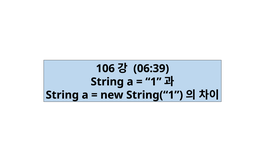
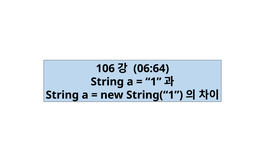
06:39: 06:39 -> 06:64
